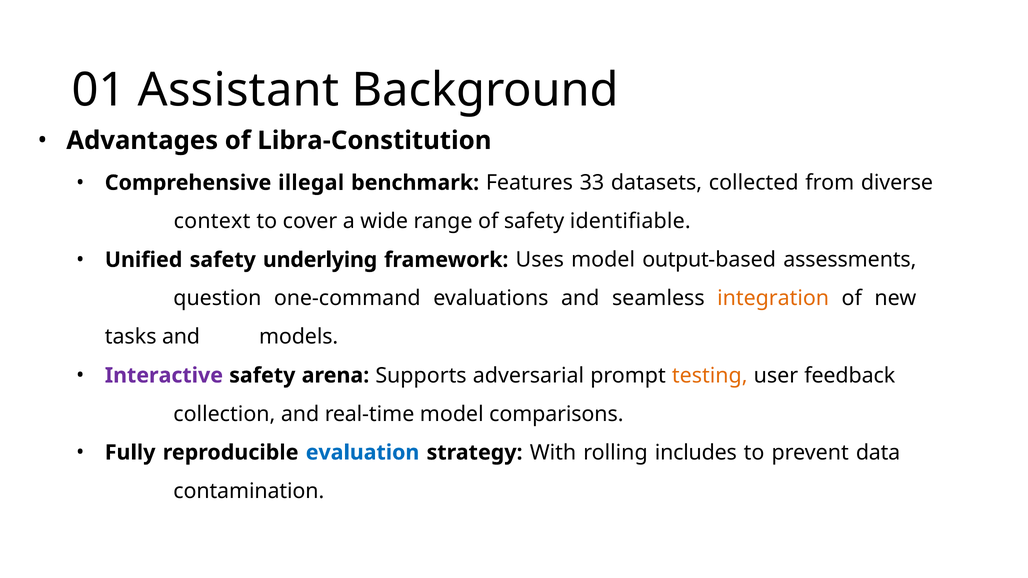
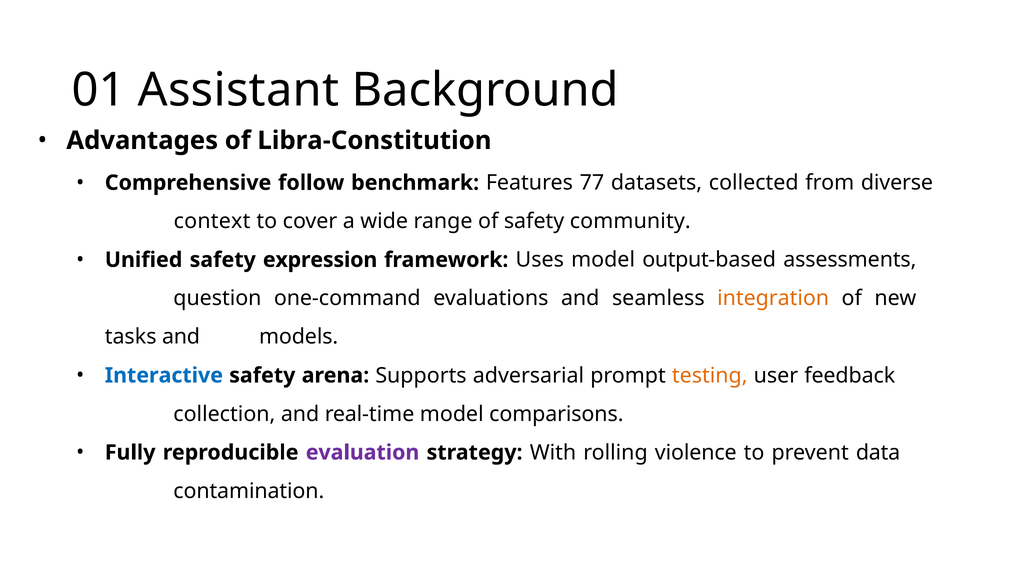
illegal: illegal -> follow
33: 33 -> 77
identifiable: identifiable -> community
underlying: underlying -> expression
Interactive colour: purple -> blue
evaluation colour: blue -> purple
includes: includes -> violence
